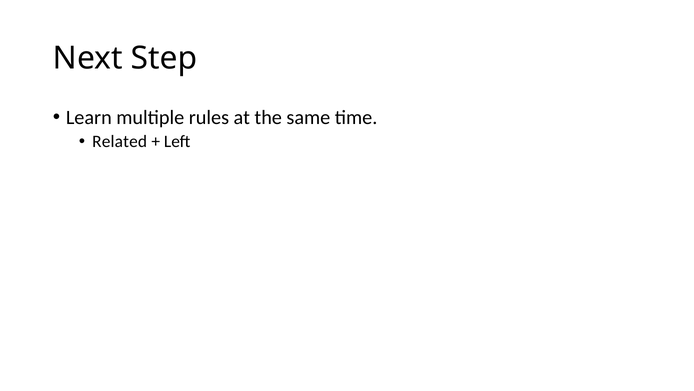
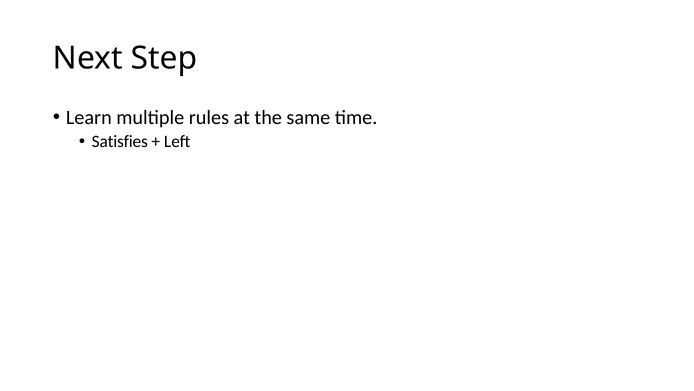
Related: Related -> Satisfies
